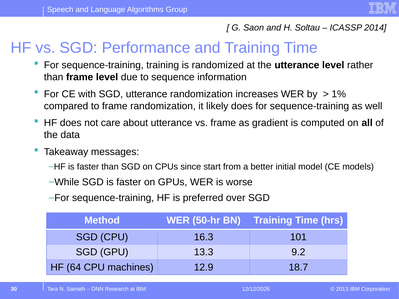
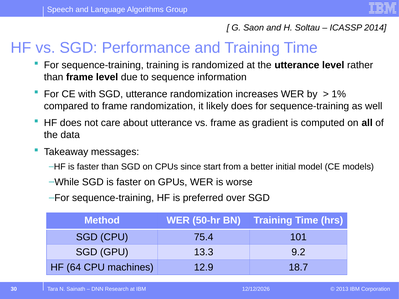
16.3: 16.3 -> 75.4
